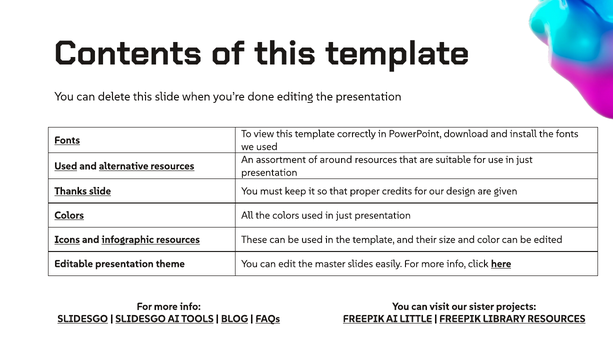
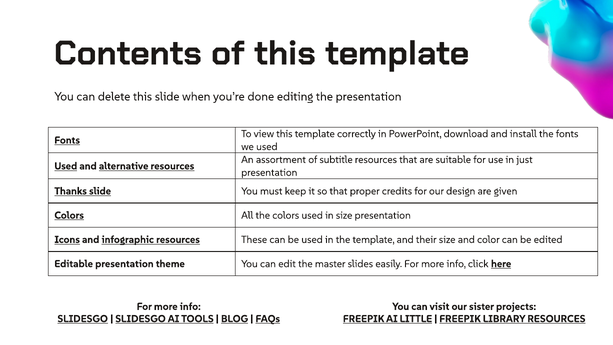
around: around -> subtitle
used in just: just -> size
